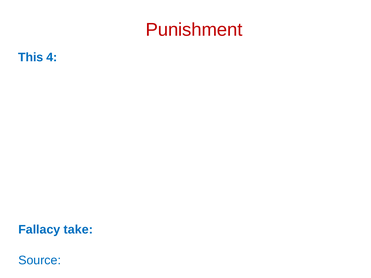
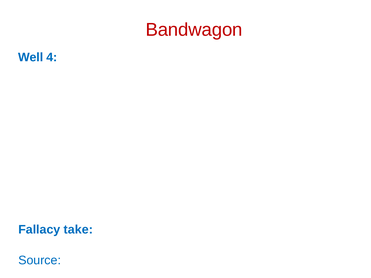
Punishment: Punishment -> Bandwagon
This: This -> Well
